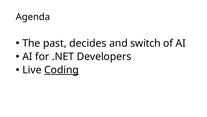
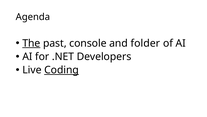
The underline: none -> present
decides: decides -> console
switch: switch -> folder
